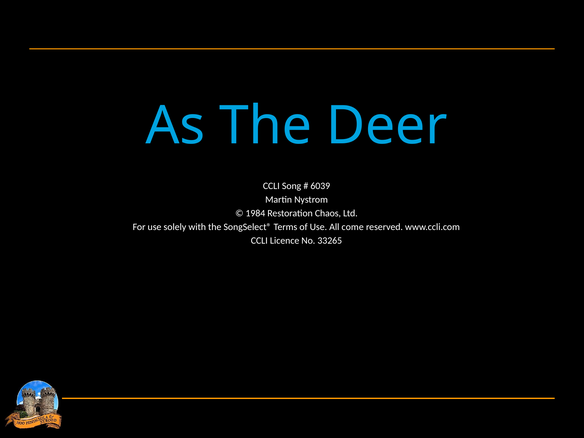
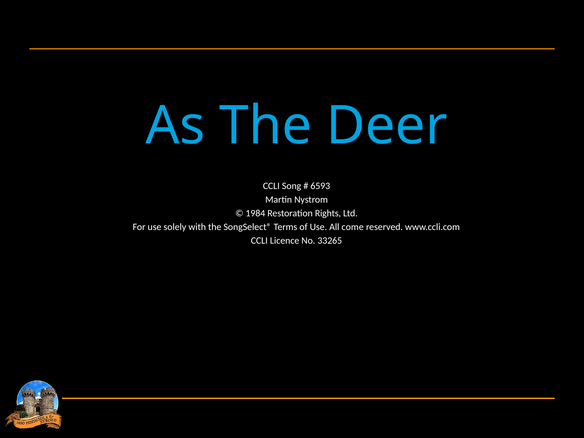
6039: 6039 -> 6593
Chaos: Chaos -> Rights
